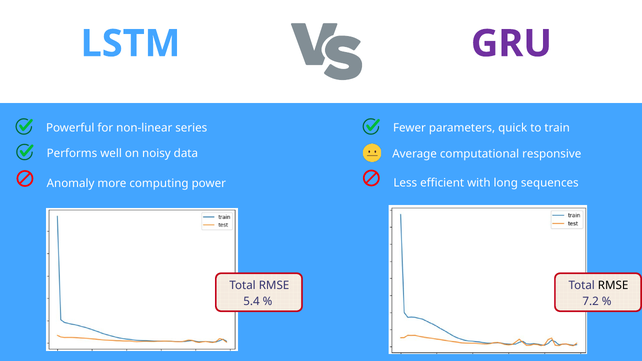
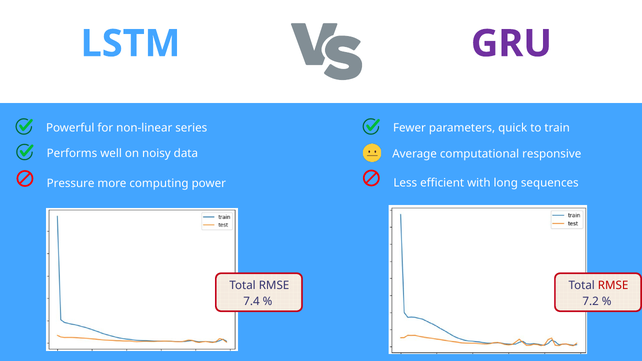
Anomaly: Anomaly -> Pressure
RMSE at (613, 285) colour: black -> red
5.4: 5.4 -> 7.4
